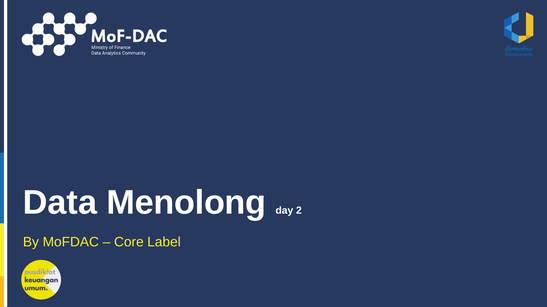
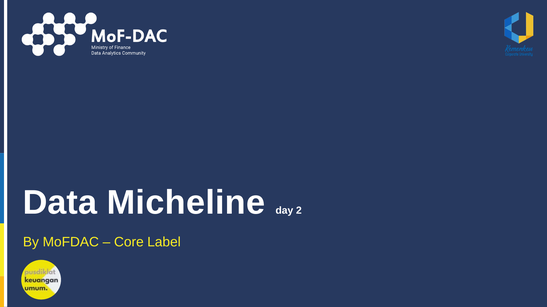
Menolong: Menolong -> Micheline
